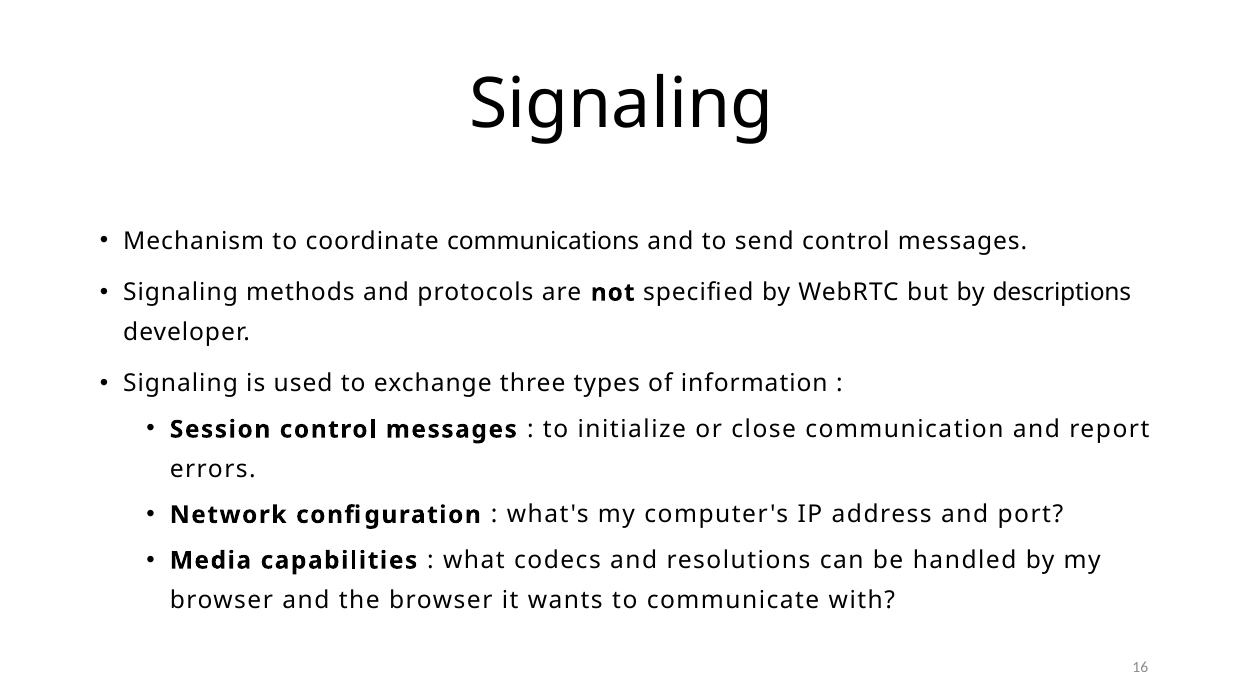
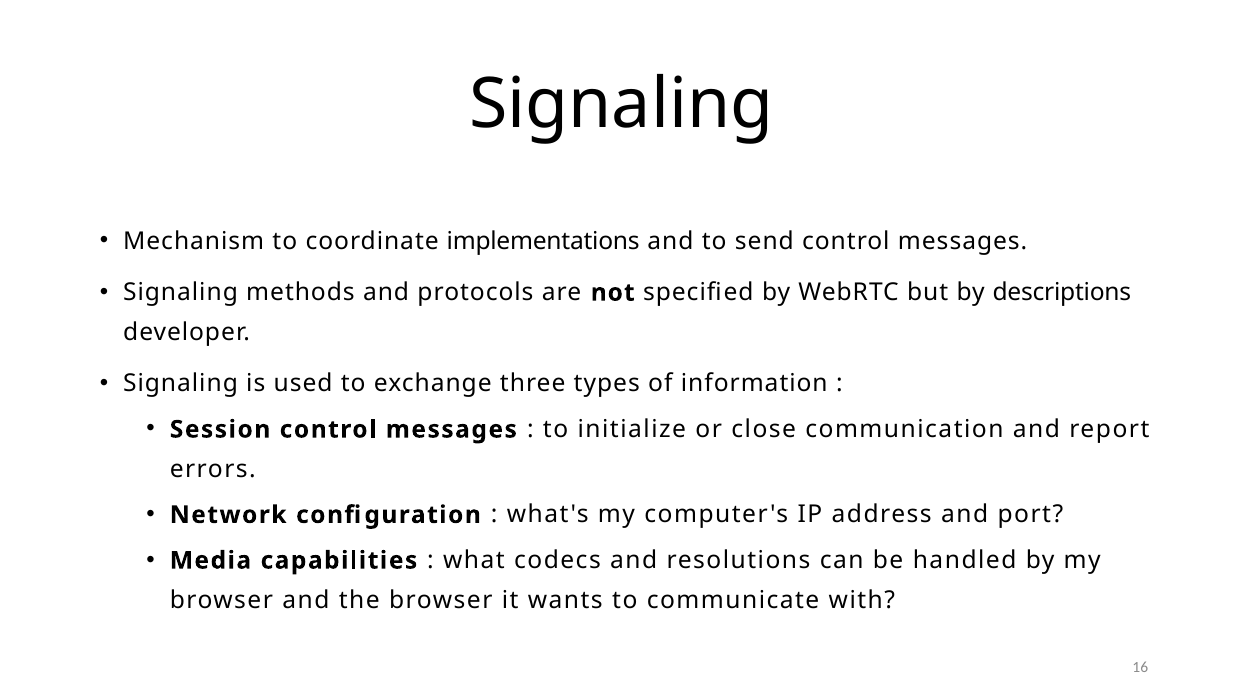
communications: communications -> implementations
